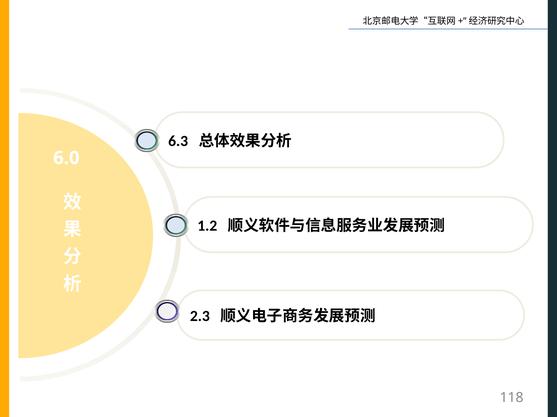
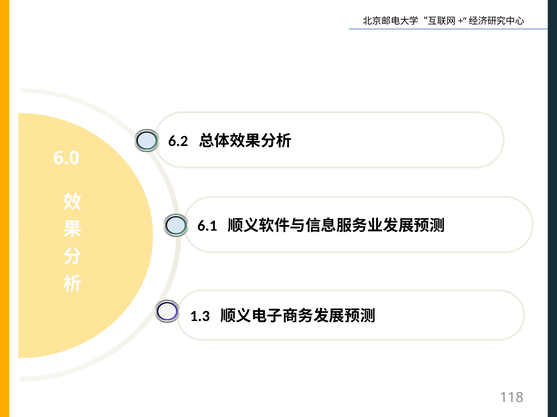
6.3: 6.3 -> 6.2
1.2: 1.2 -> 6.1
2.3: 2.3 -> 1.3
